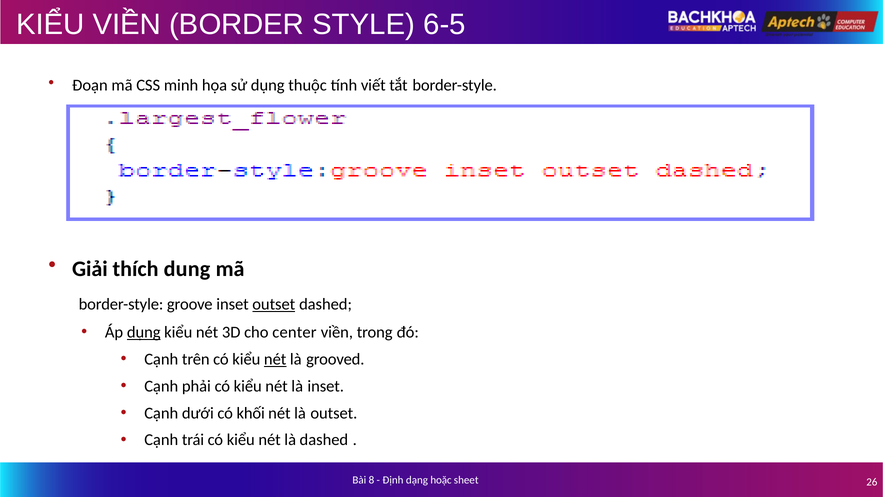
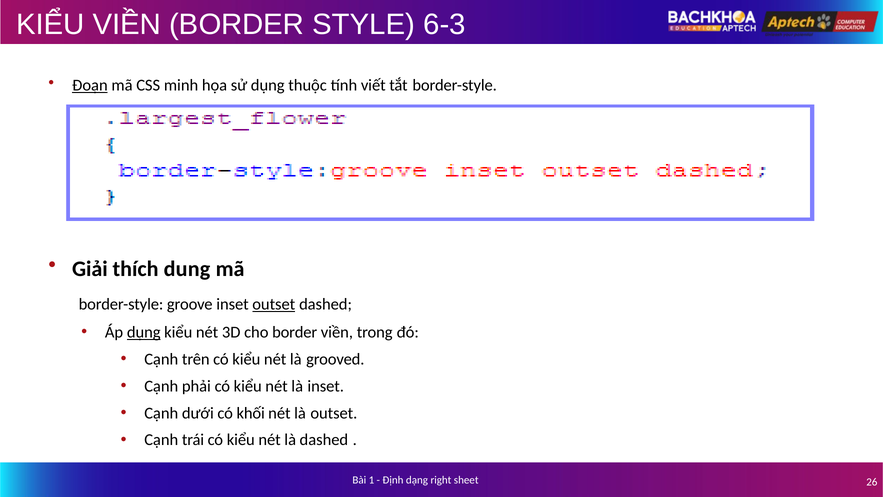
6-5: 6-5 -> 6-3
Đoạn underline: none -> present
cho center: center -> border
nét at (275, 359) underline: present -> none
8: 8 -> 1
hoặc: hoặc -> right
